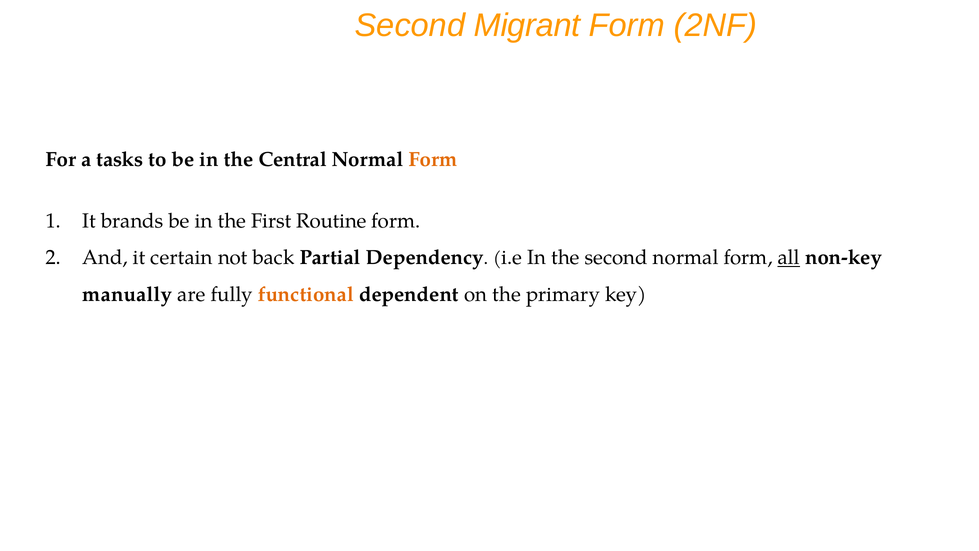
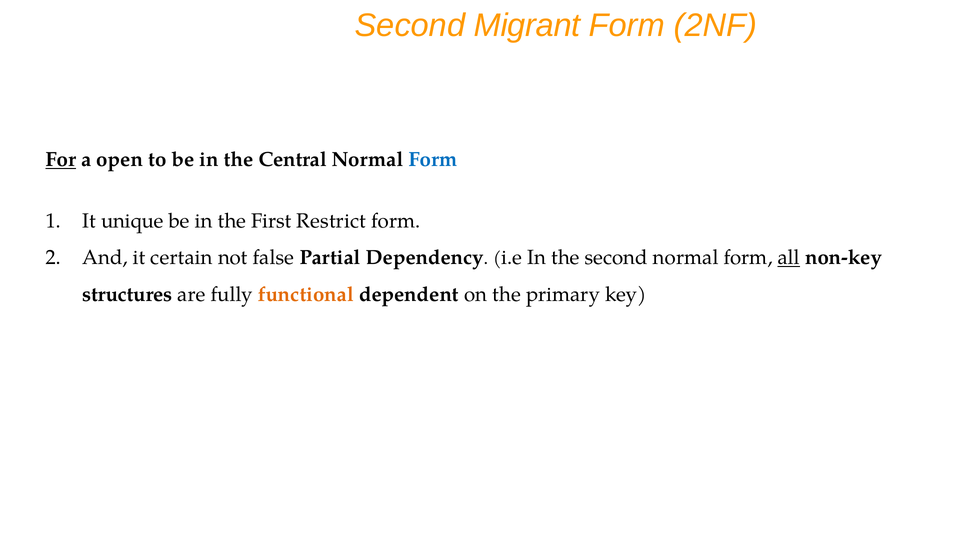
For underline: none -> present
tasks: tasks -> open
Form at (433, 160) colour: orange -> blue
brands: brands -> unique
Routine: Routine -> Restrict
back: back -> false
manually: manually -> structures
